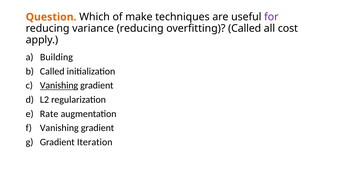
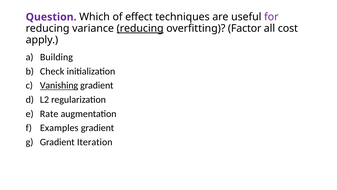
Question colour: orange -> purple
make: make -> effect
reducing at (140, 28) underline: none -> present
overfitting Called: Called -> Factor
Called at (52, 71): Called -> Check
Vanishing at (59, 128): Vanishing -> Examples
